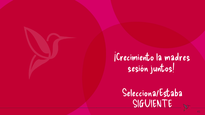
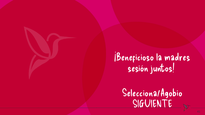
¡Crecimiento: ¡Crecimiento -> ¡Beneficioso
Selecciona/Estaba: Selecciona/Estaba -> Selecciona/Agobio
